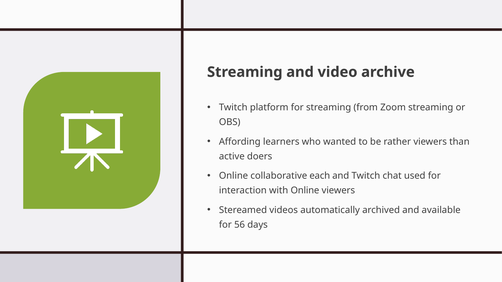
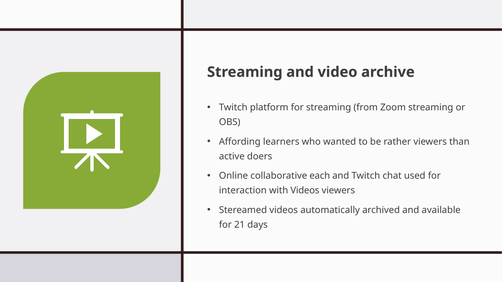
with Online: Online -> Videos
56: 56 -> 21
